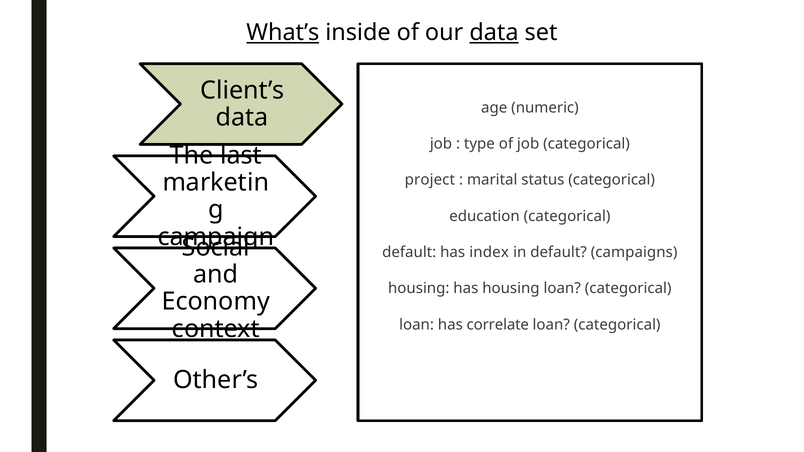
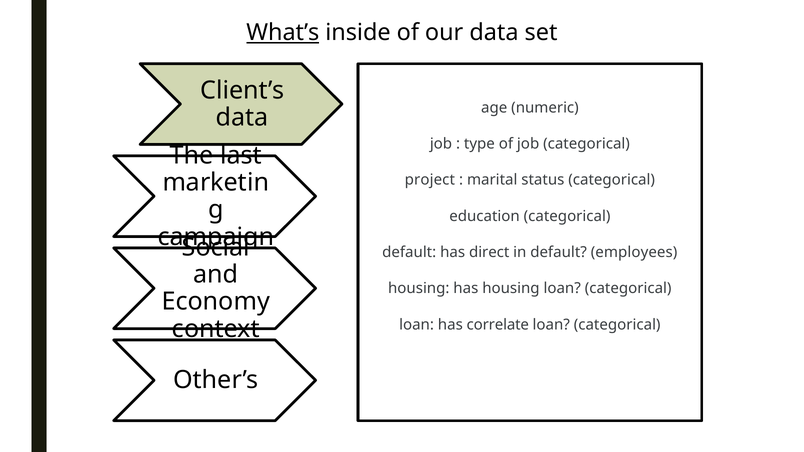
data at (494, 33) underline: present -> none
index: index -> direct
campaigns: campaigns -> employees
